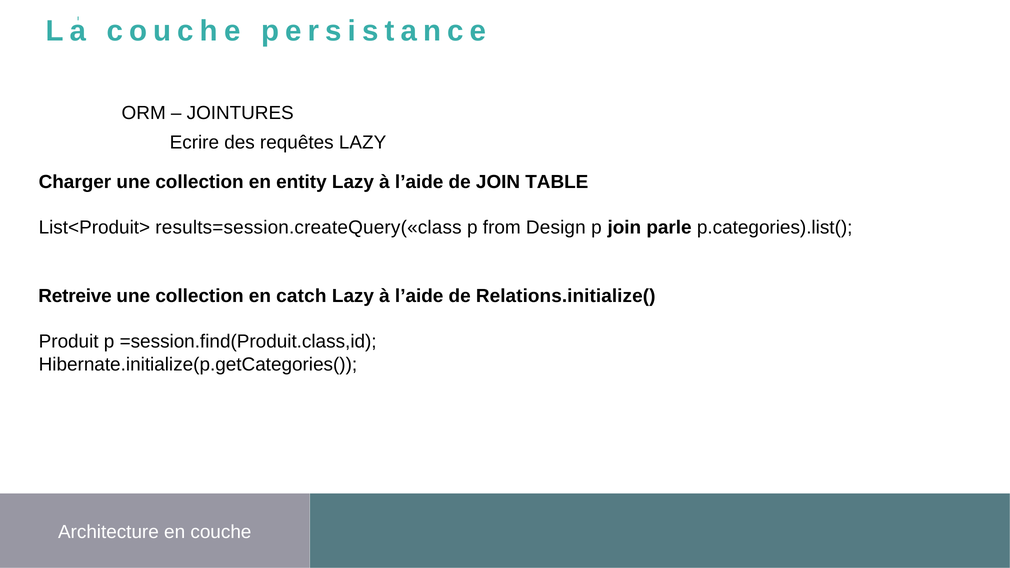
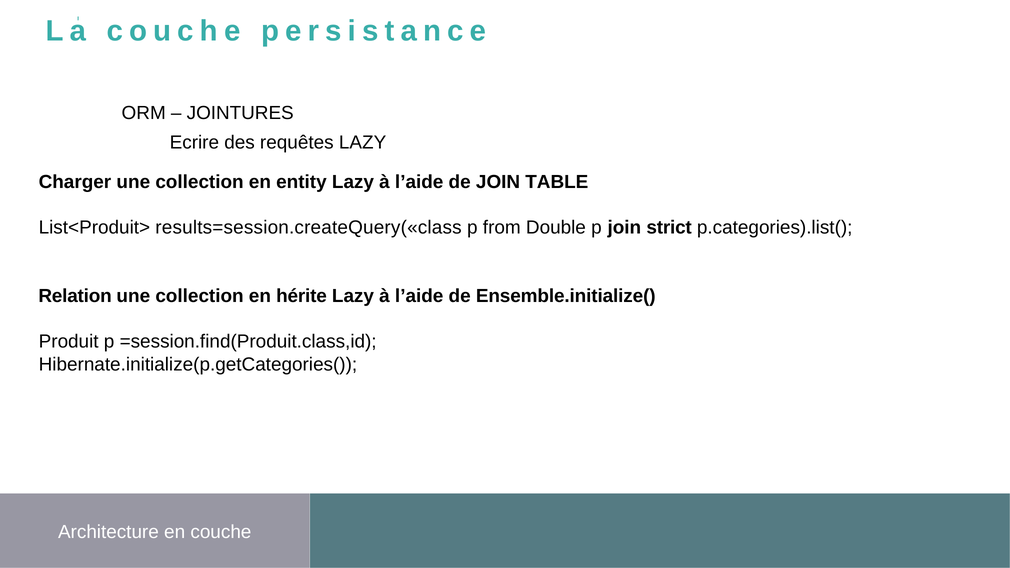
Design: Design -> Double
parle: parle -> strict
Retreive: Retreive -> Relation
catch: catch -> hérite
Relations.initialize(: Relations.initialize( -> Ensemble.initialize(
